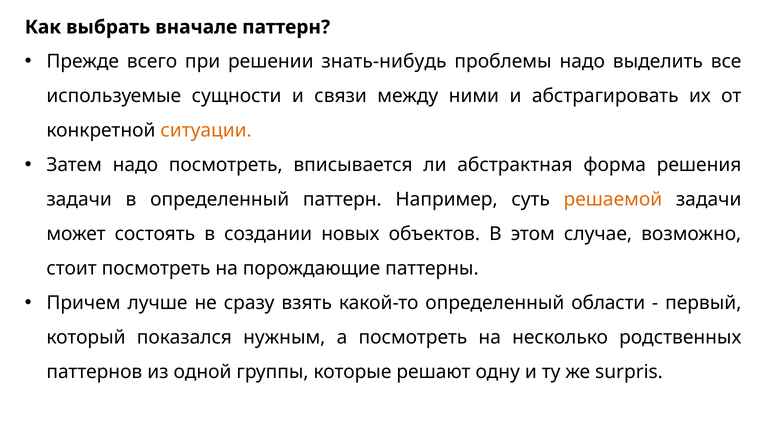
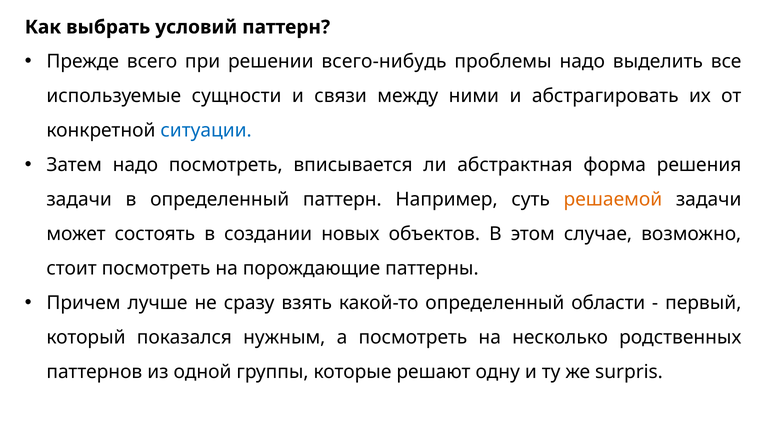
вначале: вначале -> условий
знать-нибудь: знать-нибудь -> всего-нибудь
ситуации colour: orange -> blue
